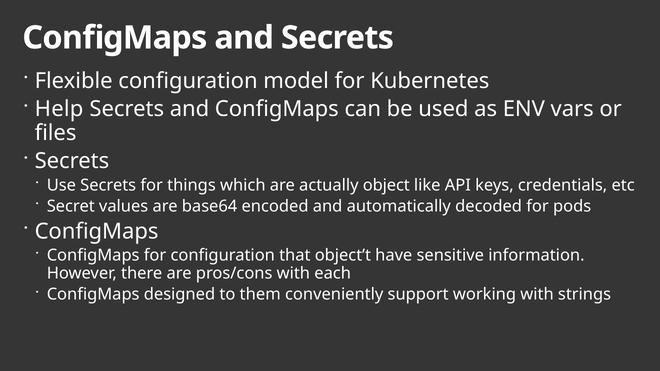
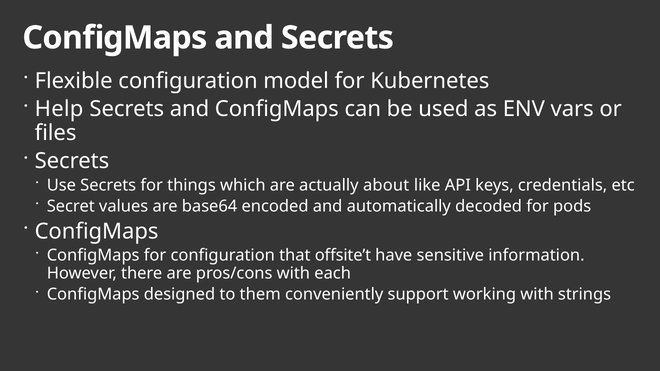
object: object -> about
object’t: object’t -> offsite’t
